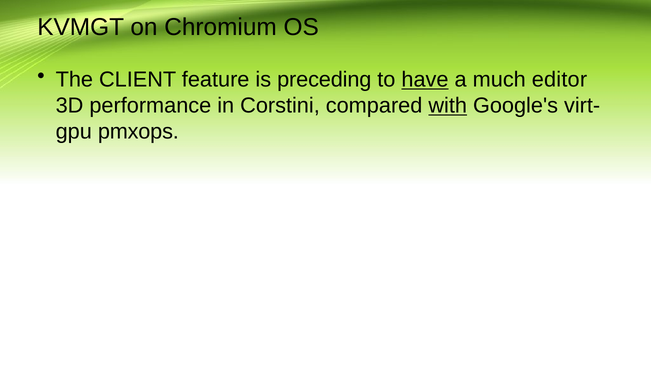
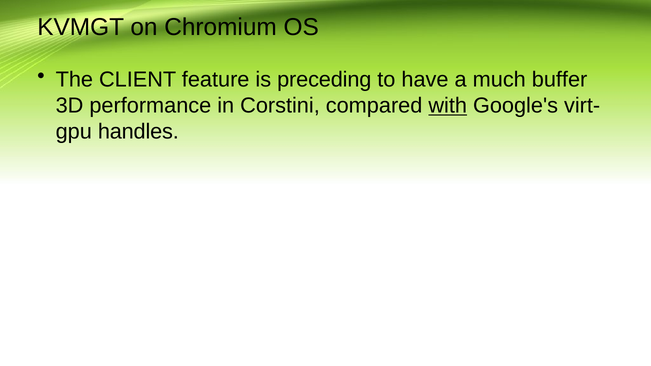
have underline: present -> none
editor: editor -> buffer
pmxops: pmxops -> handles
